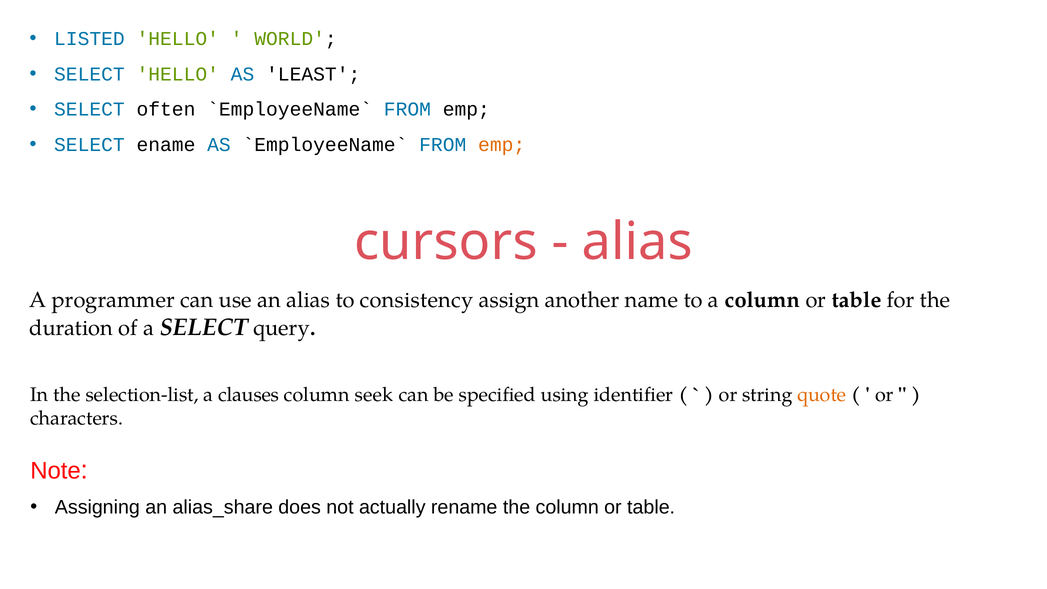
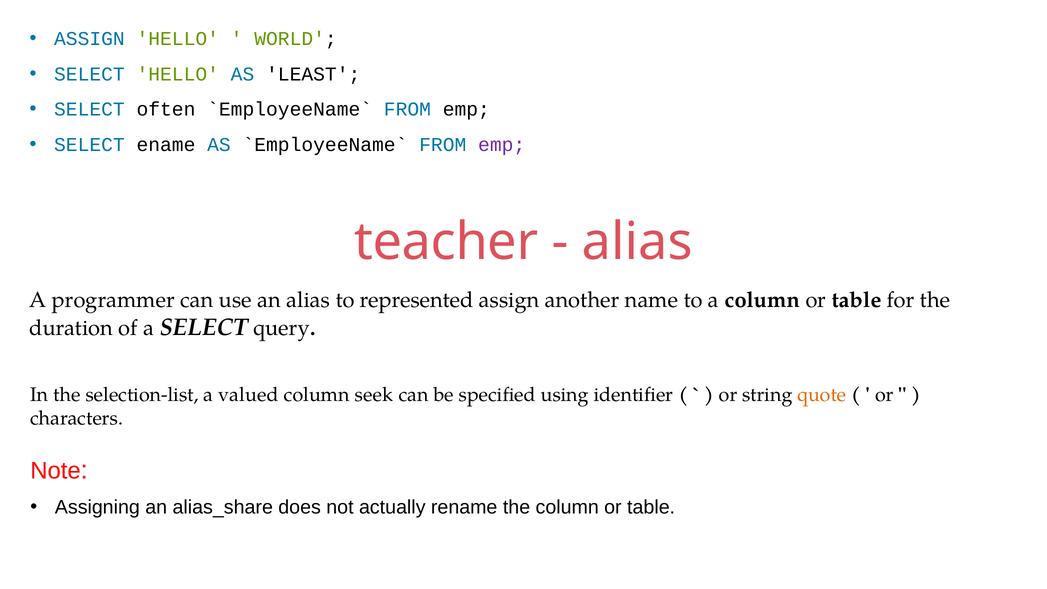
LISTED at (89, 39): LISTED -> ASSIGN
emp at (502, 145) colour: orange -> purple
cursors: cursors -> teacher
consistency: consistency -> represented
clauses: clauses -> valued
